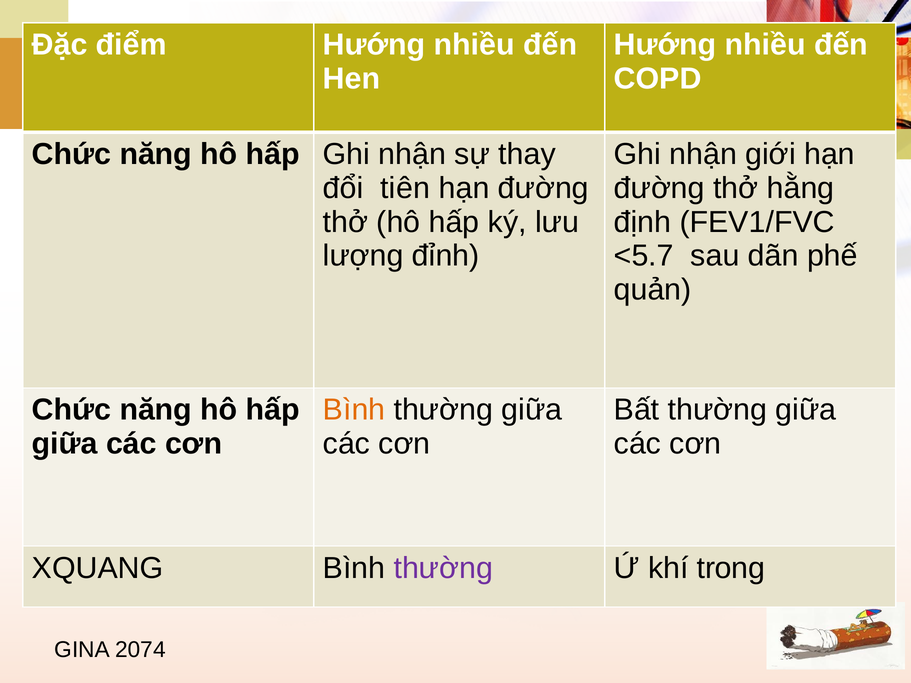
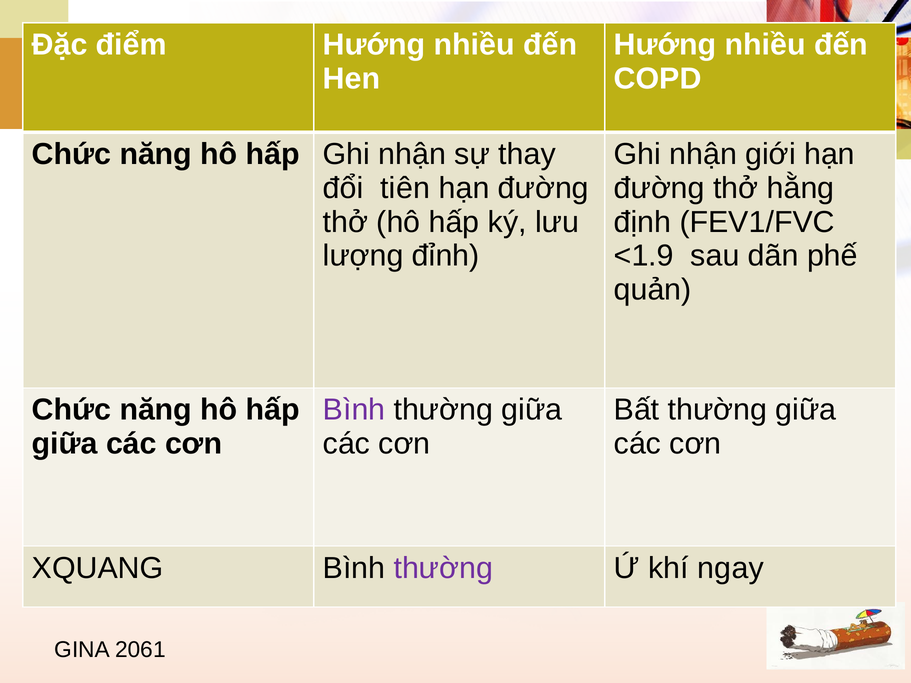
<5.7: <5.7 -> <1.9
Bình at (354, 410) colour: orange -> purple
trong: trong -> ngay
2074: 2074 -> 2061
